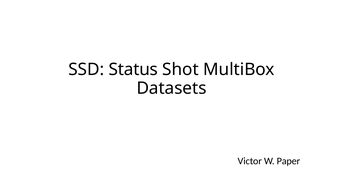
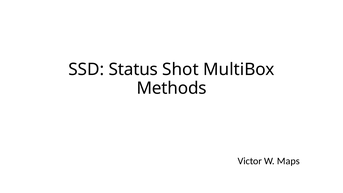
Datasets: Datasets -> Methods
Paper: Paper -> Maps
